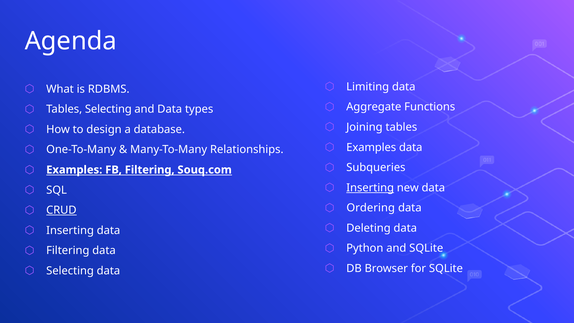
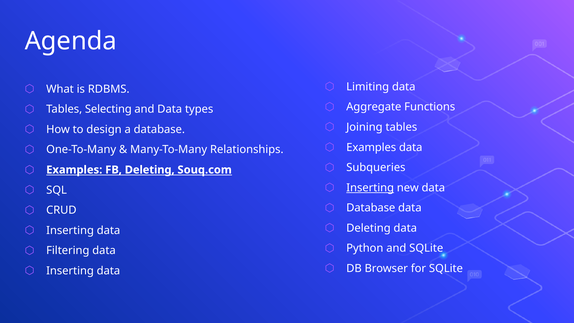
FB Filtering: Filtering -> Deleting
Ordering at (371, 208): Ordering -> Database
CRUD underline: present -> none
Selecting at (70, 271): Selecting -> Inserting
